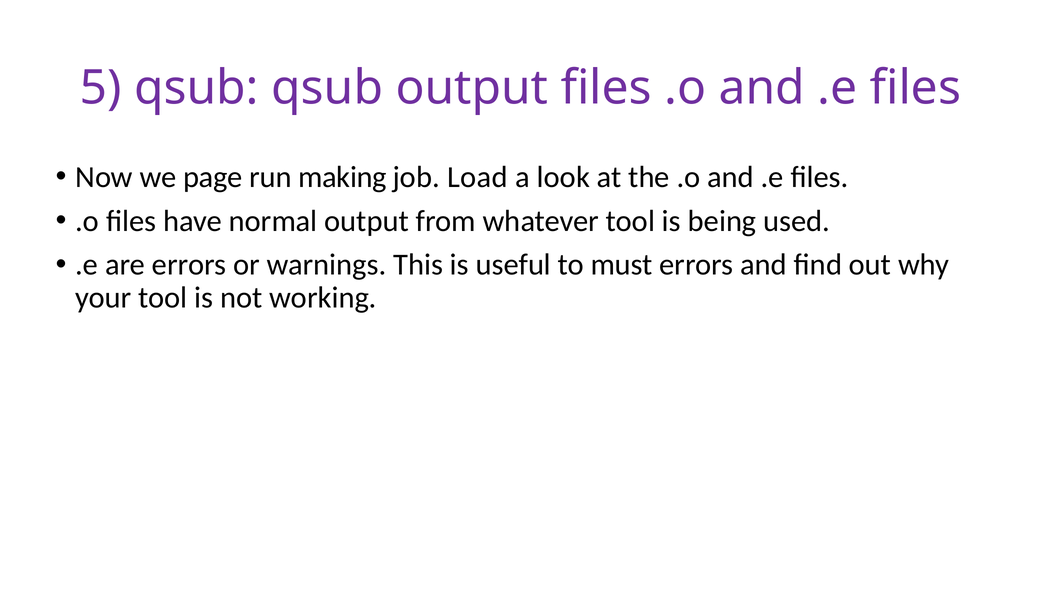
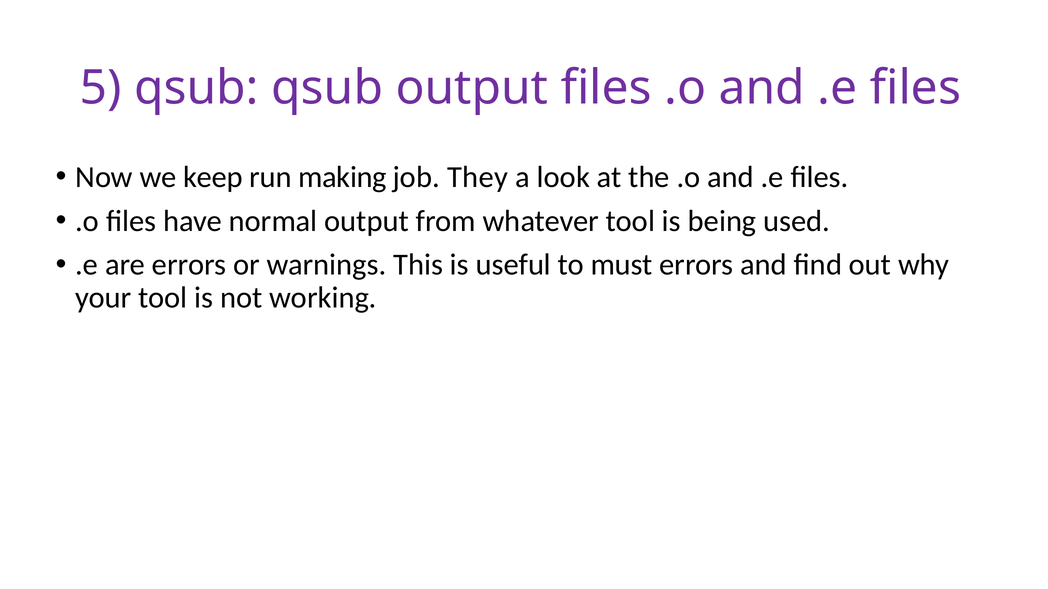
page: page -> keep
Load: Load -> They
